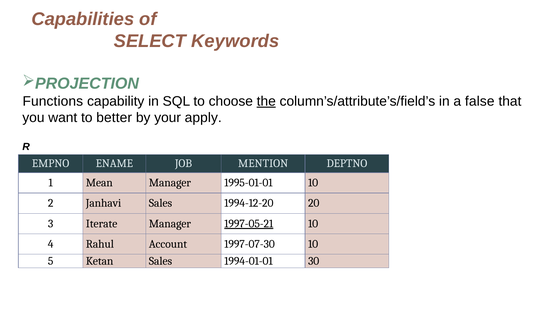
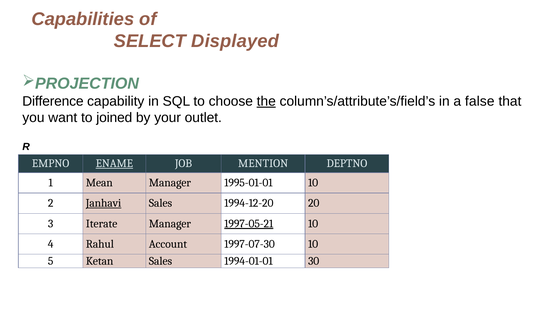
Keywords: Keywords -> Displayed
Functions: Functions -> Difference
better: better -> joined
apply: apply -> outlet
ENAME underline: none -> present
Janhavi underline: none -> present
